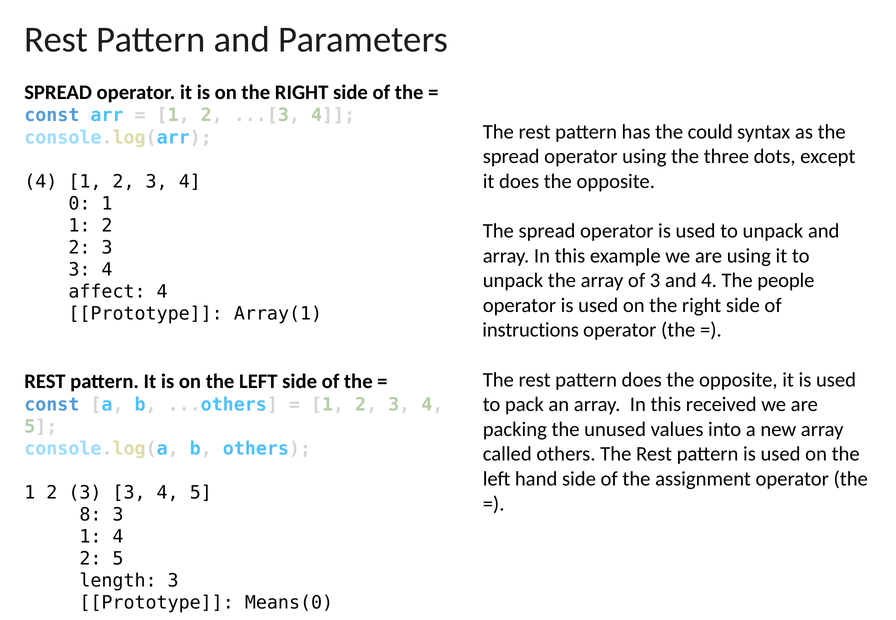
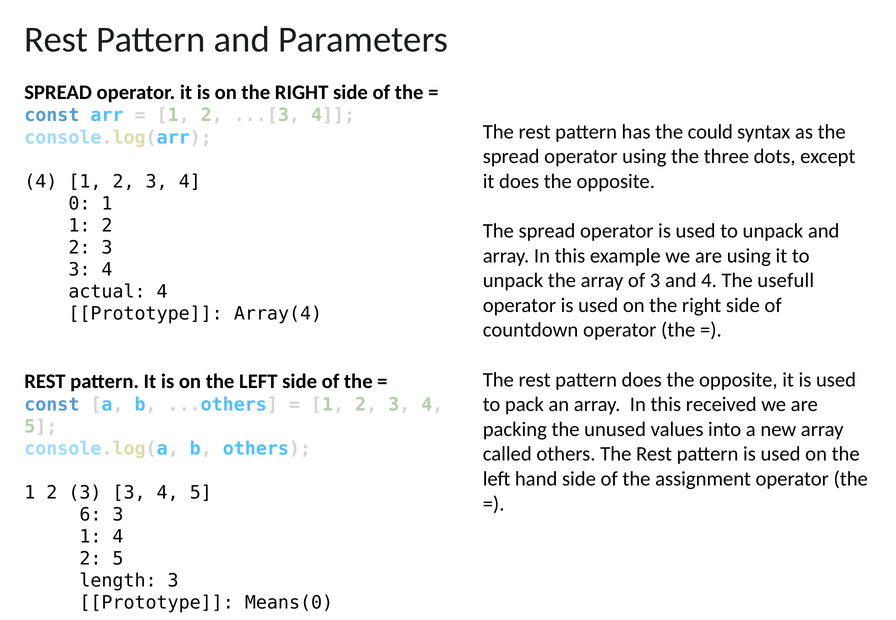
people: people -> usefull
affect: affect -> actual
Array(1: Array(1 -> Array(4
instructions: instructions -> countdown
8: 8 -> 6
